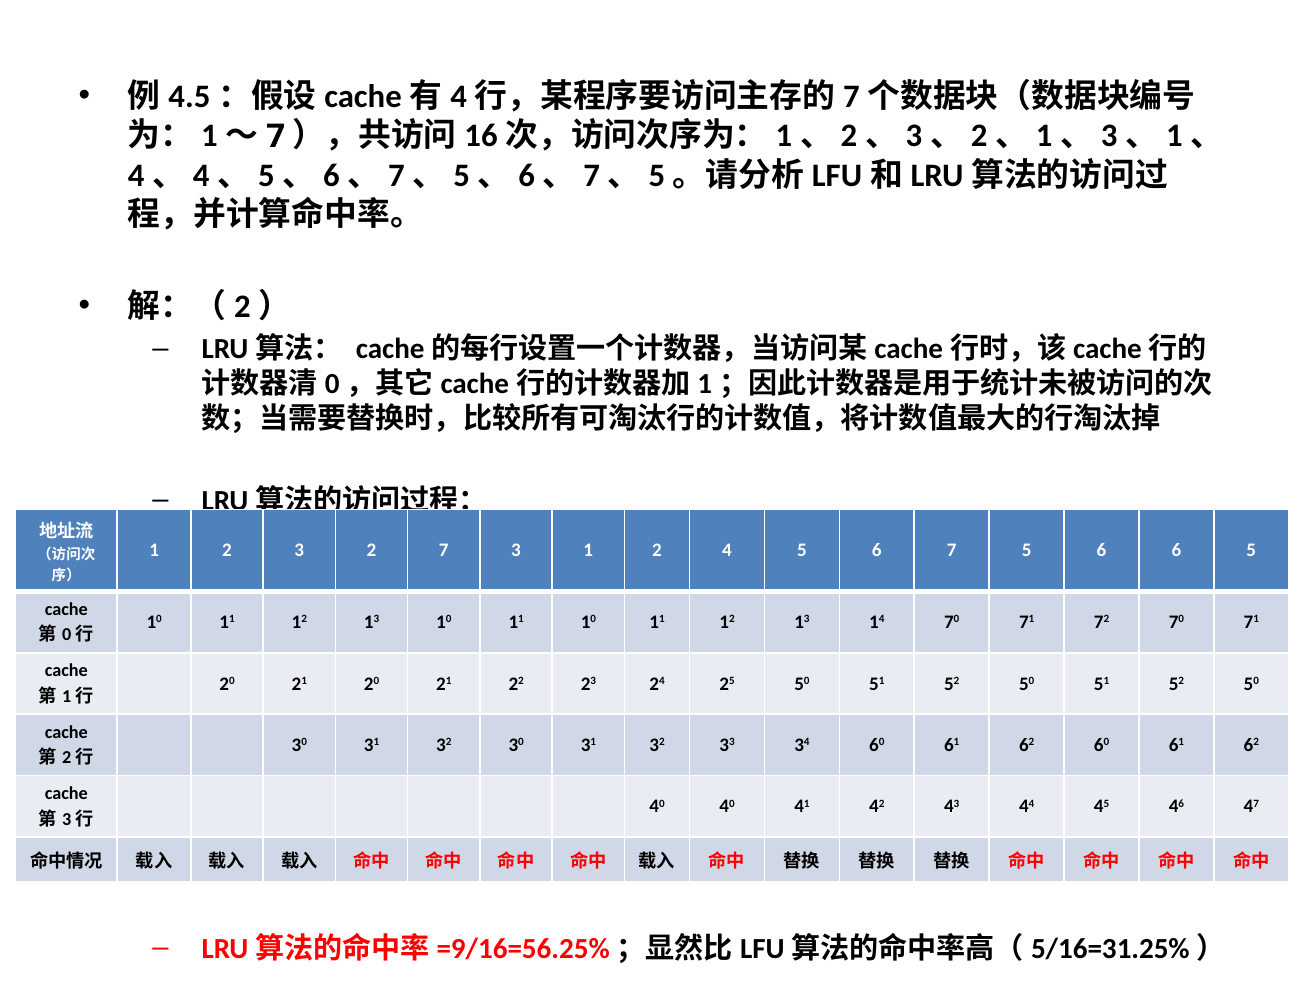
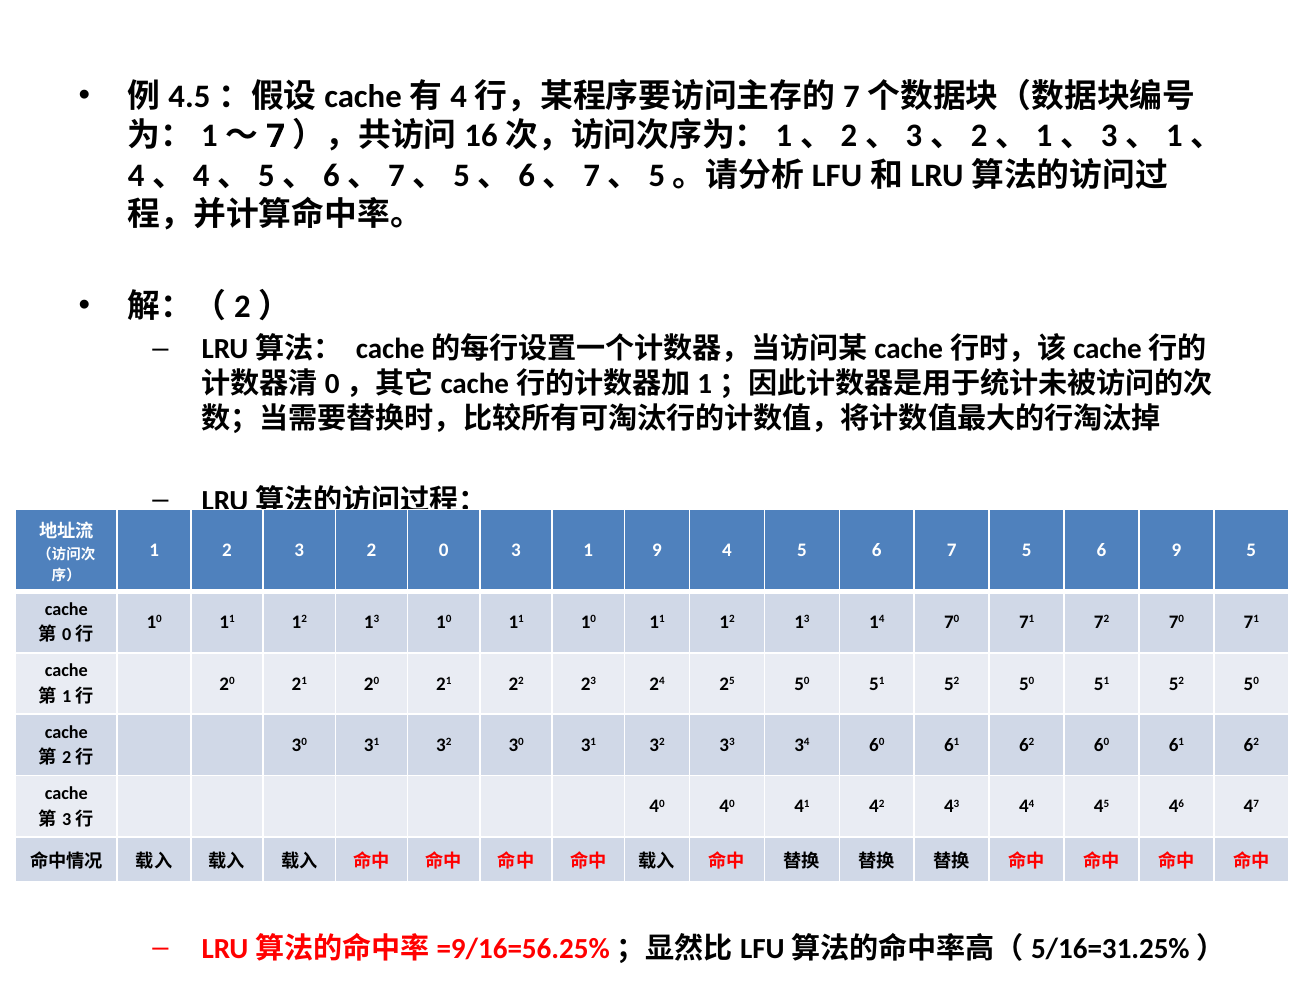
2 7: 7 -> 0
3 1 2: 2 -> 9
6 6: 6 -> 9
